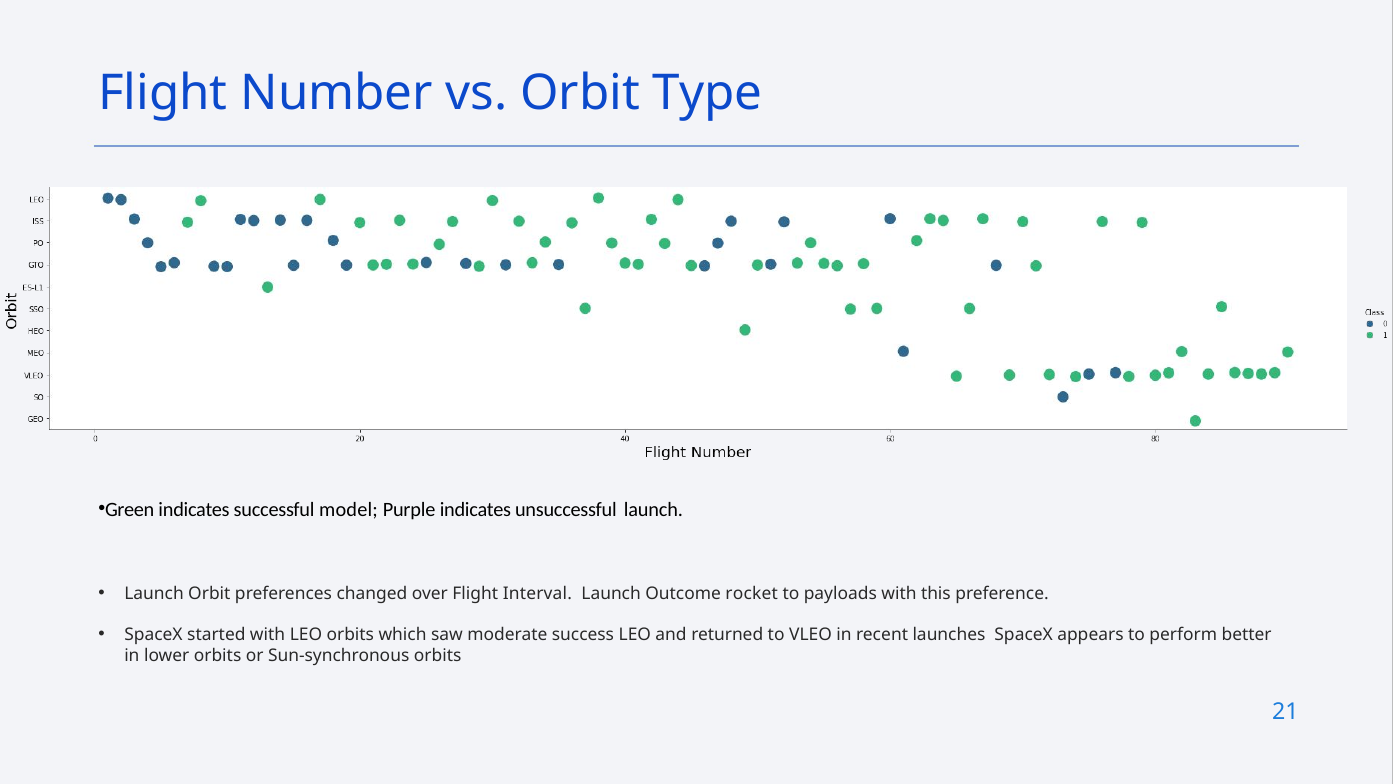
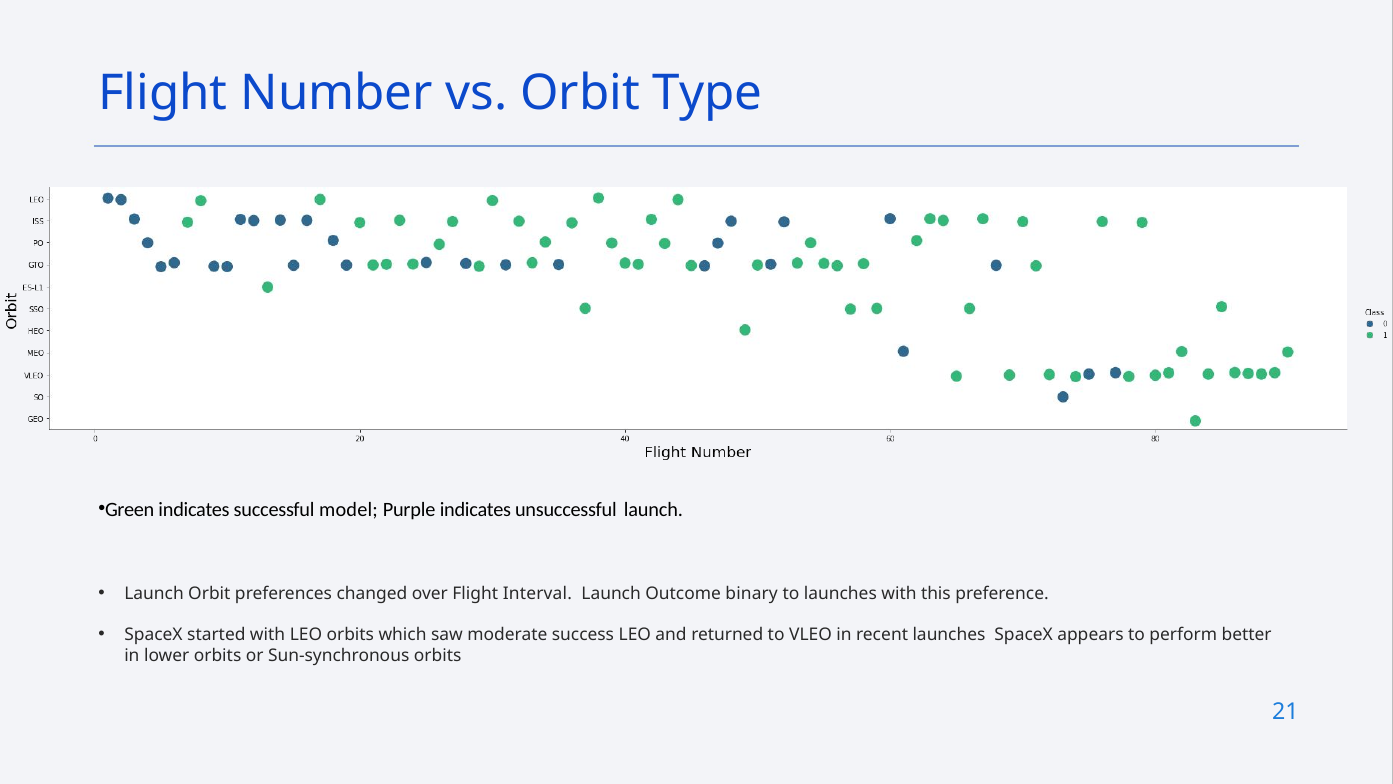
rocket: rocket -> binary
to payloads: payloads -> launches
